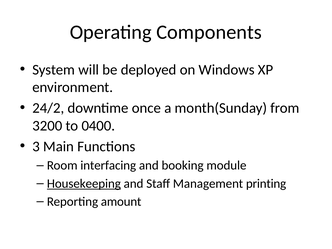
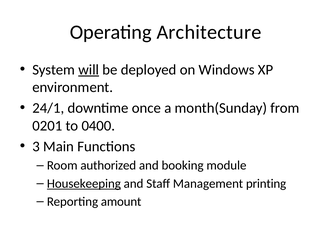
Components: Components -> Architecture
will underline: none -> present
24/2: 24/2 -> 24/1
3200: 3200 -> 0201
interfacing: interfacing -> authorized
